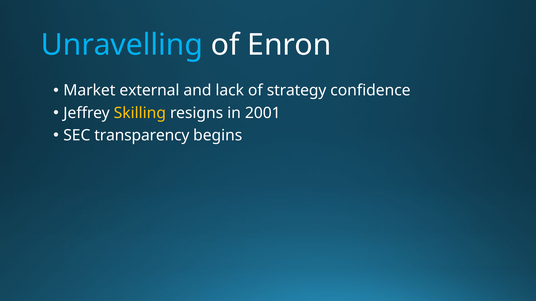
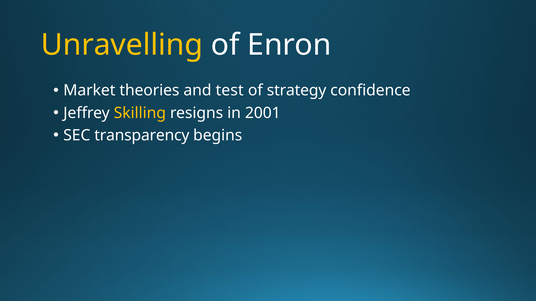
Unravelling colour: light blue -> yellow
external: external -> theories
lack: lack -> test
